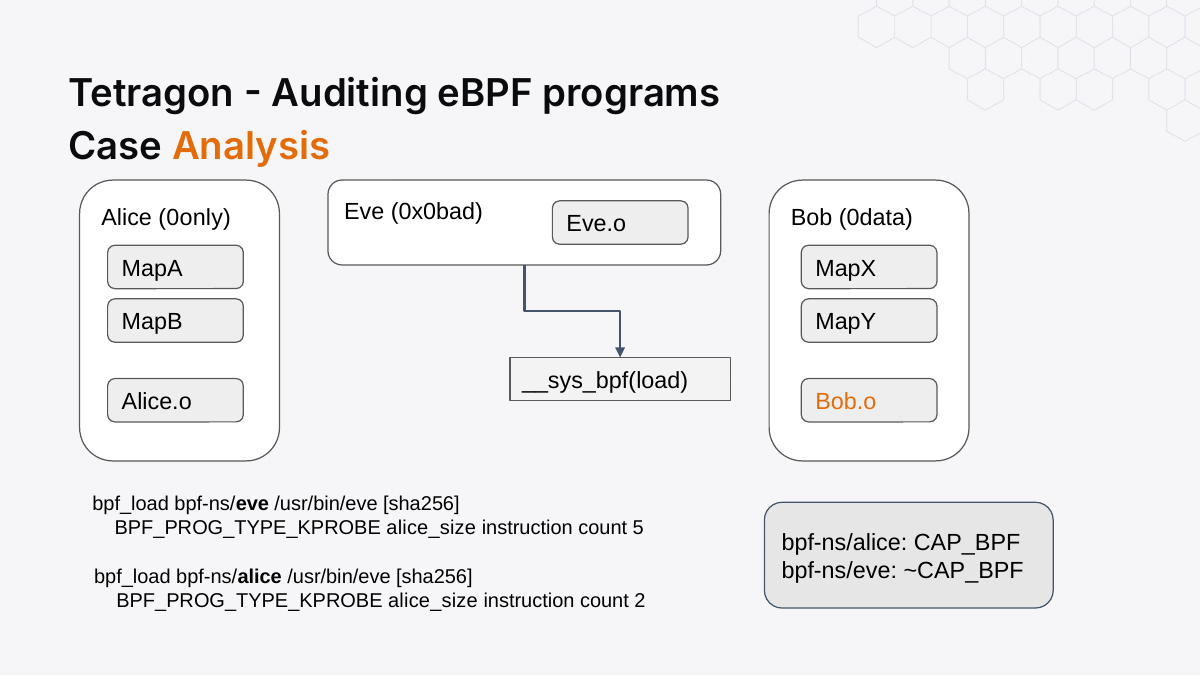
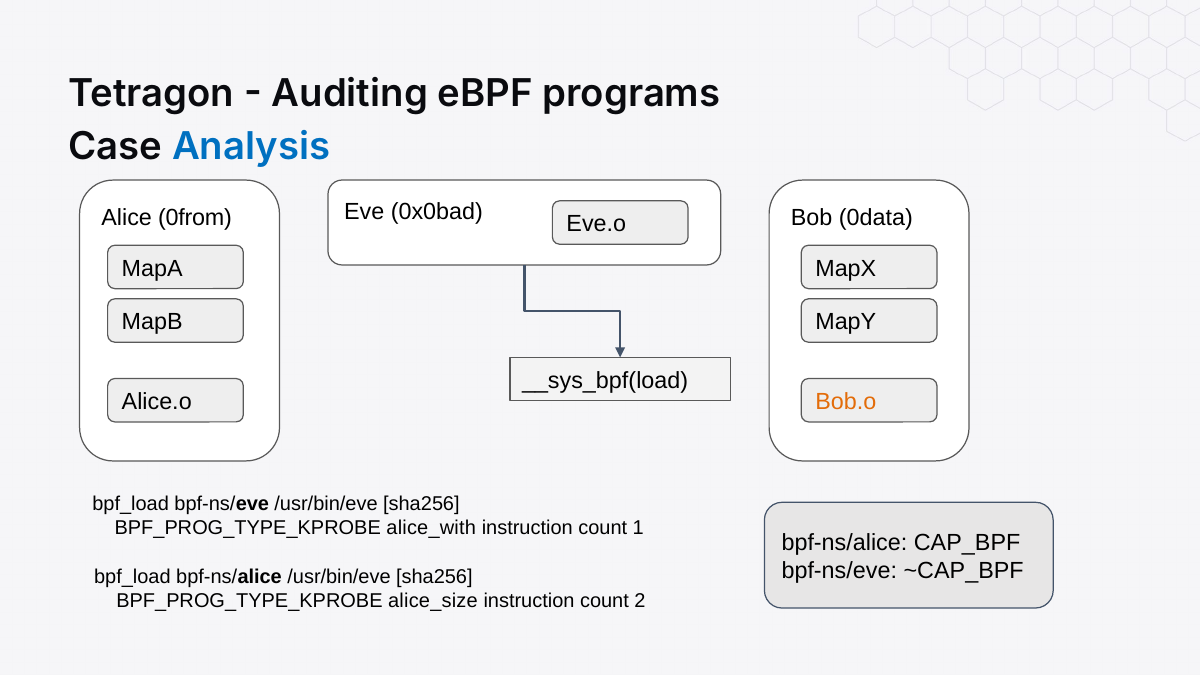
Analysis colour: orange -> blue
0only: 0only -> 0from
alice_size at (431, 528): alice_size -> alice_with
5: 5 -> 1
